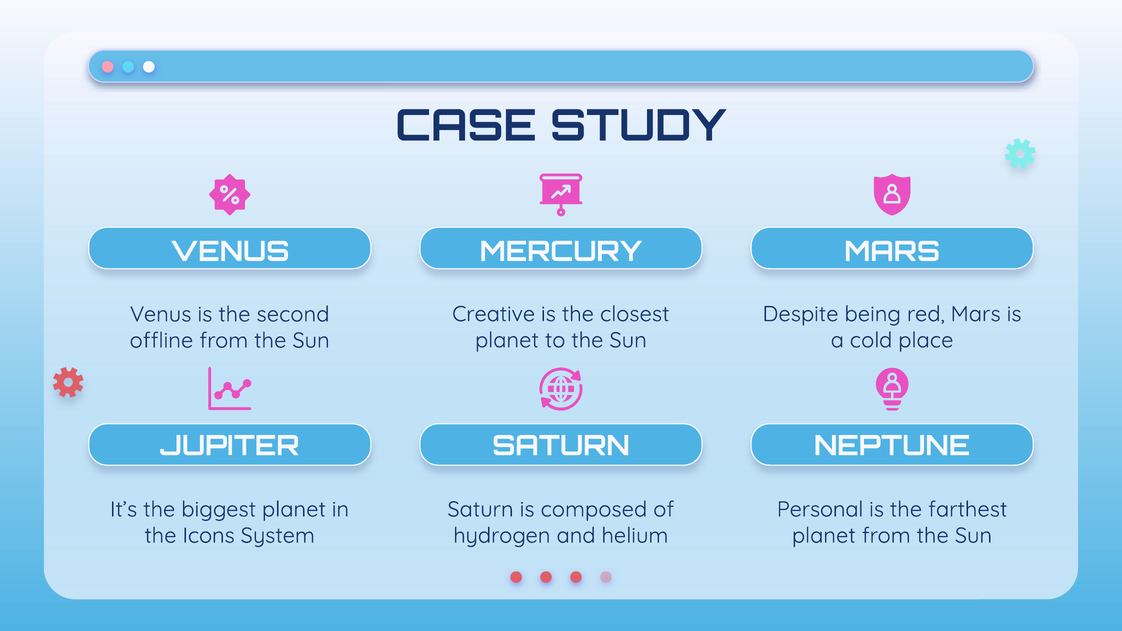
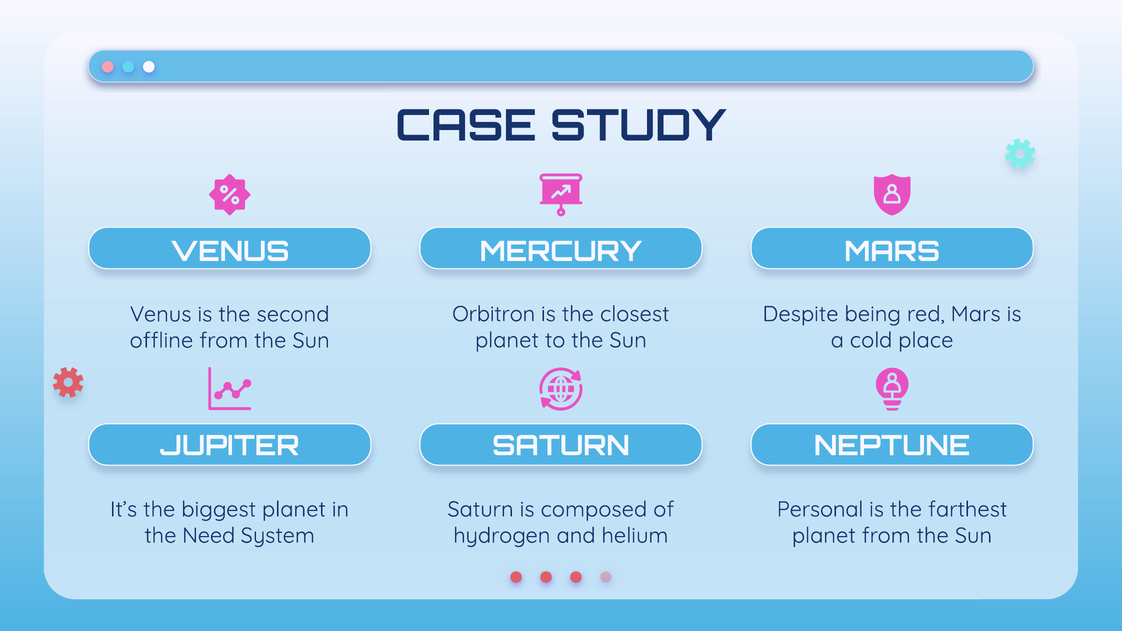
Creative: Creative -> Orbitron
Icons: Icons -> Need
